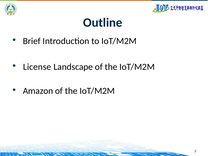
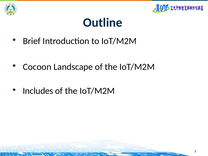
License: License -> Cocoon
Amazon: Amazon -> Includes
